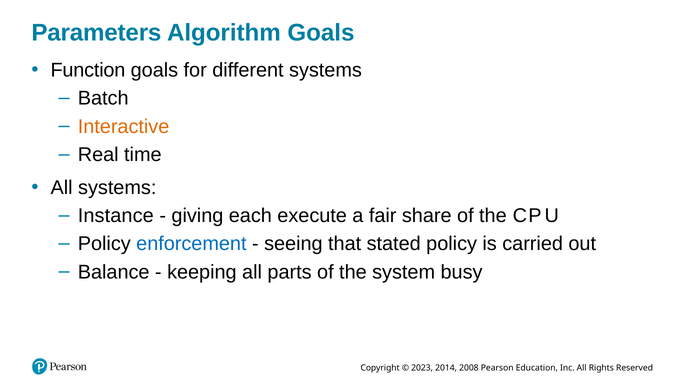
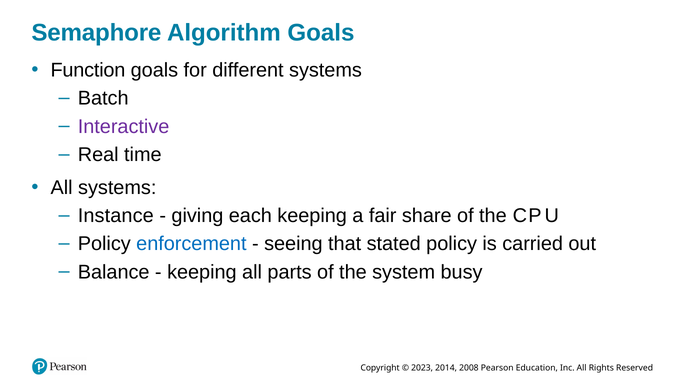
Parameters: Parameters -> Semaphore
Interactive colour: orange -> purple
each execute: execute -> keeping
